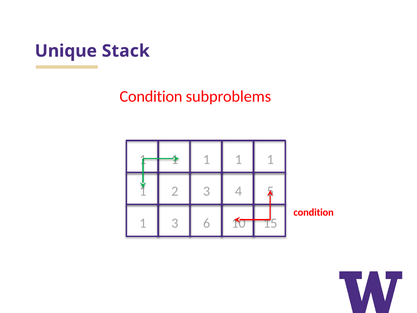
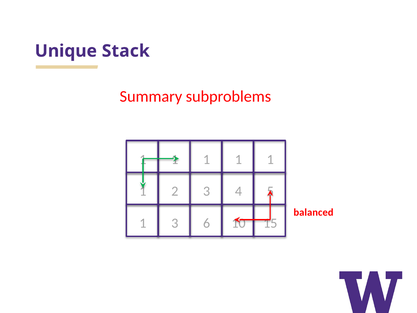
Condition at (151, 96): Condition -> Summary
condition at (314, 212): condition -> balanced
